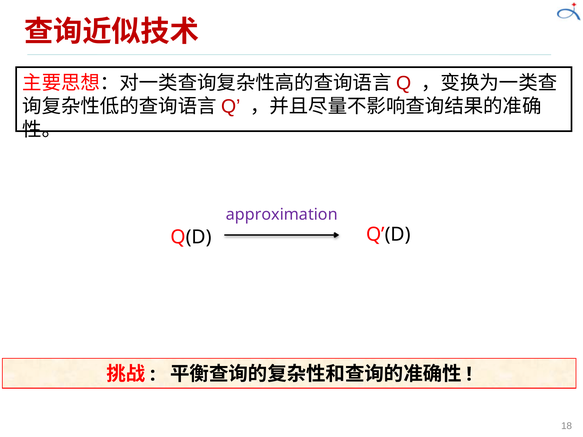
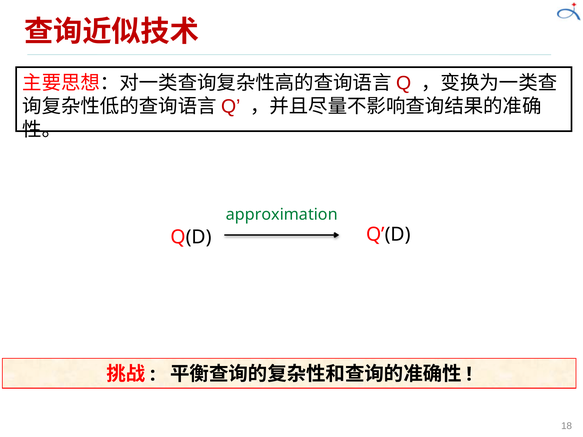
approximation colour: purple -> green
